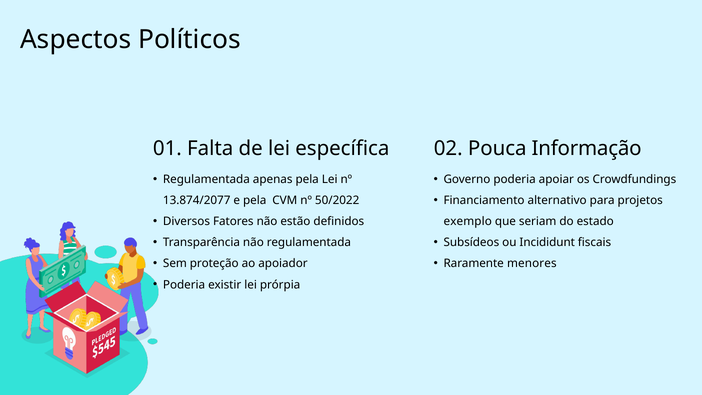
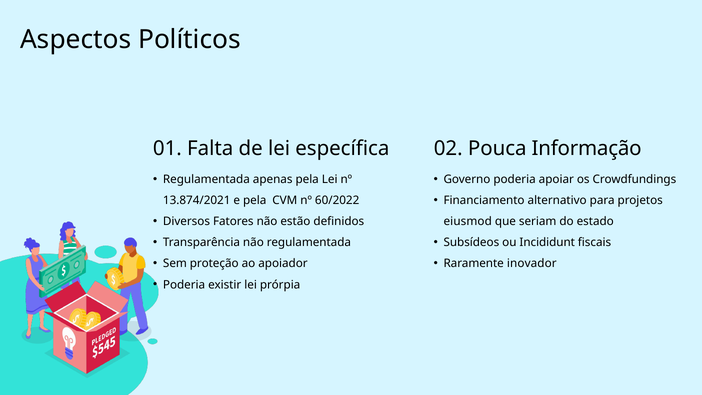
13.874/2077: 13.874/2077 -> 13.874/2021
50/2022: 50/2022 -> 60/2022
exemplo: exemplo -> eiusmod
menores: menores -> inovador
